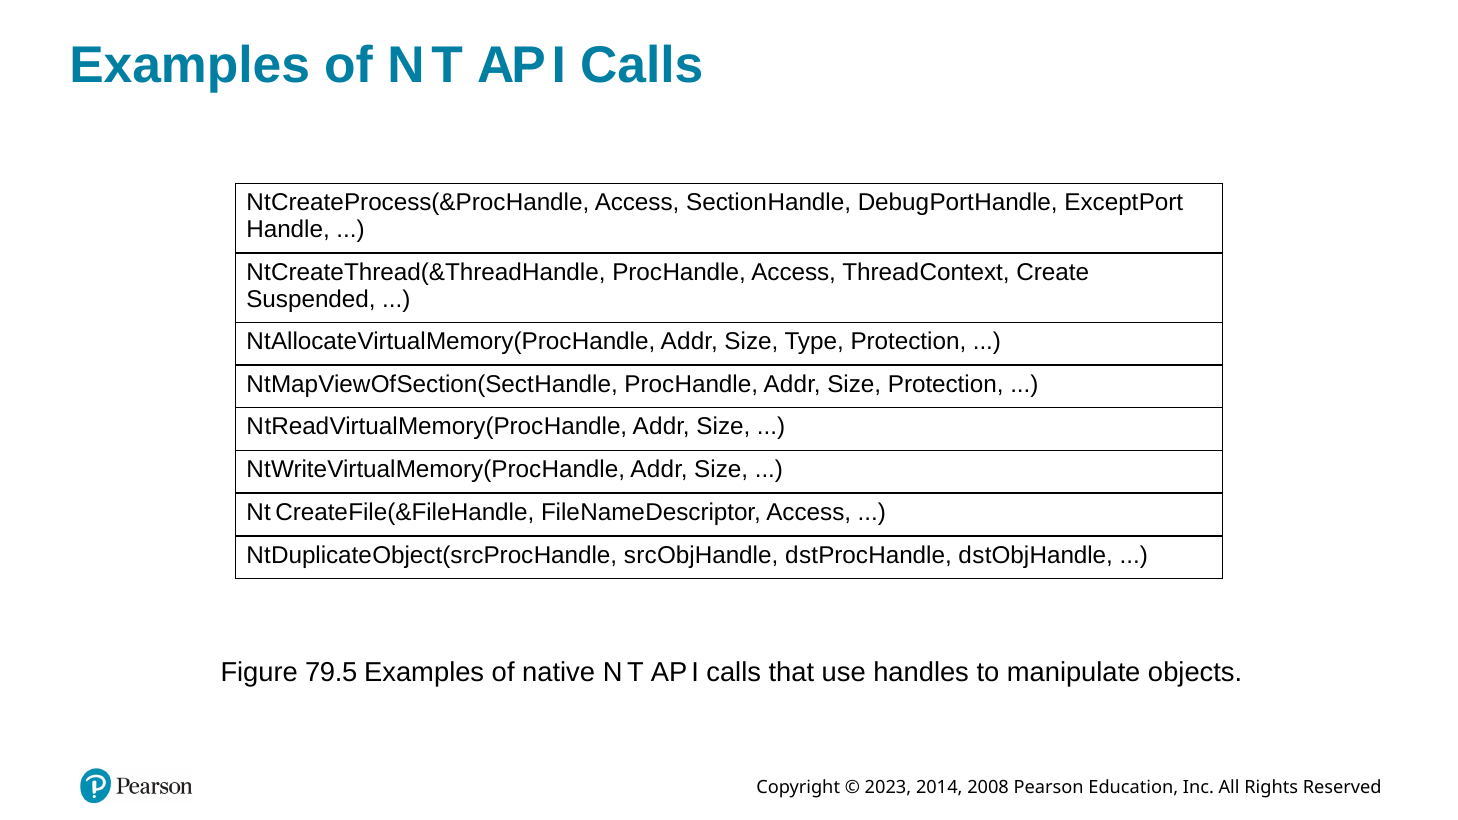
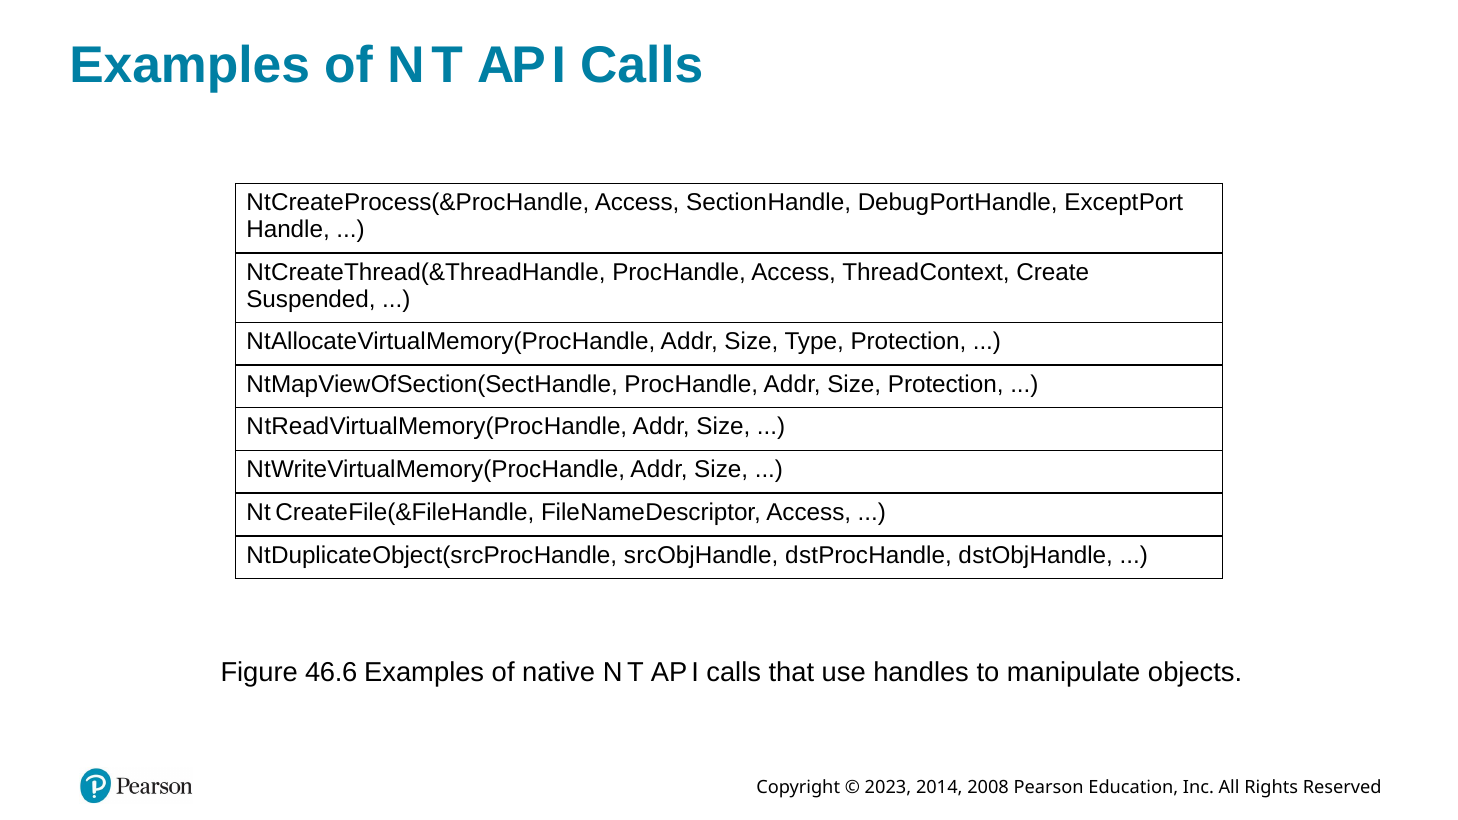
79.5: 79.5 -> 46.6
